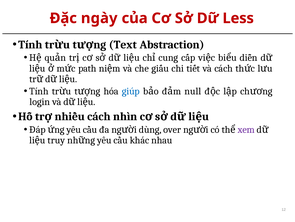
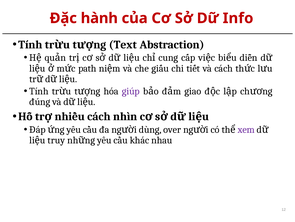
ngày: ngày -> hành
Less: Less -> Info
giúp colour: blue -> purple
null: null -> giao
login: login -> đúng
